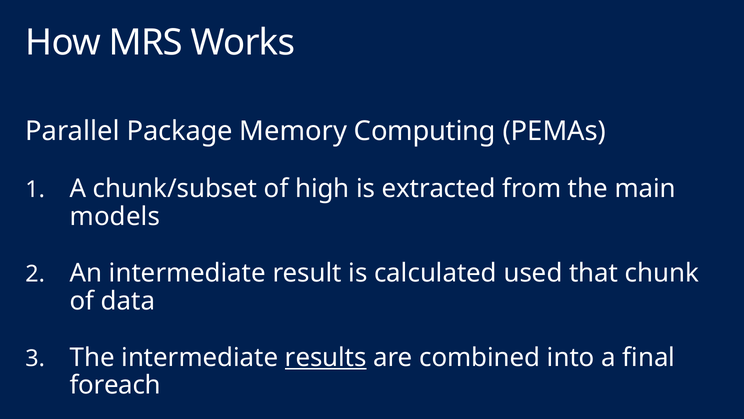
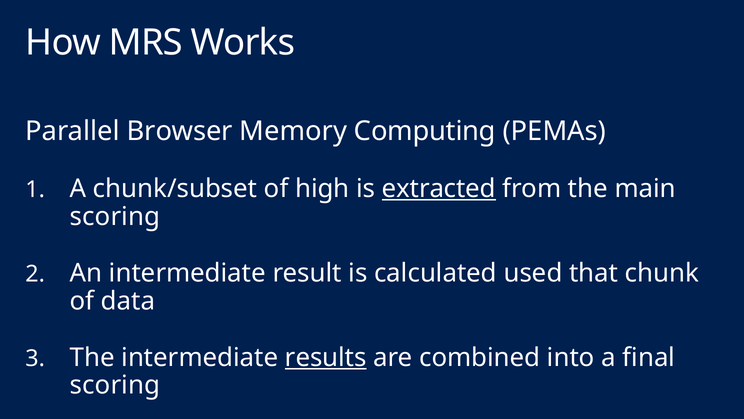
Package: Package -> Browser
extracted underline: none -> present
models at (115, 216): models -> scoring
foreach at (115, 385): foreach -> scoring
